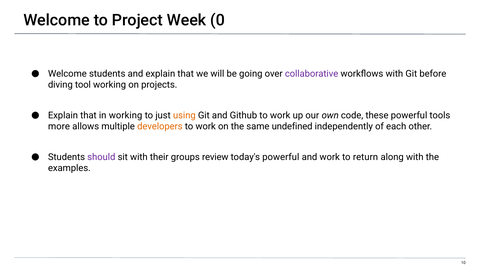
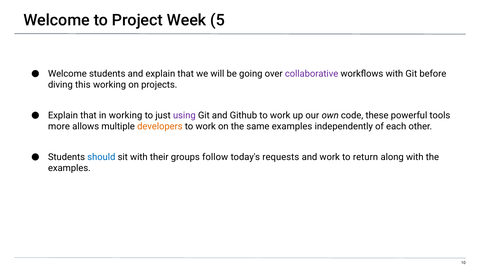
0: 0 -> 5
tool: tool -> this
using colour: orange -> purple
same undefined: undefined -> examples
should colour: purple -> blue
review: review -> follow
today's powerful: powerful -> requests
